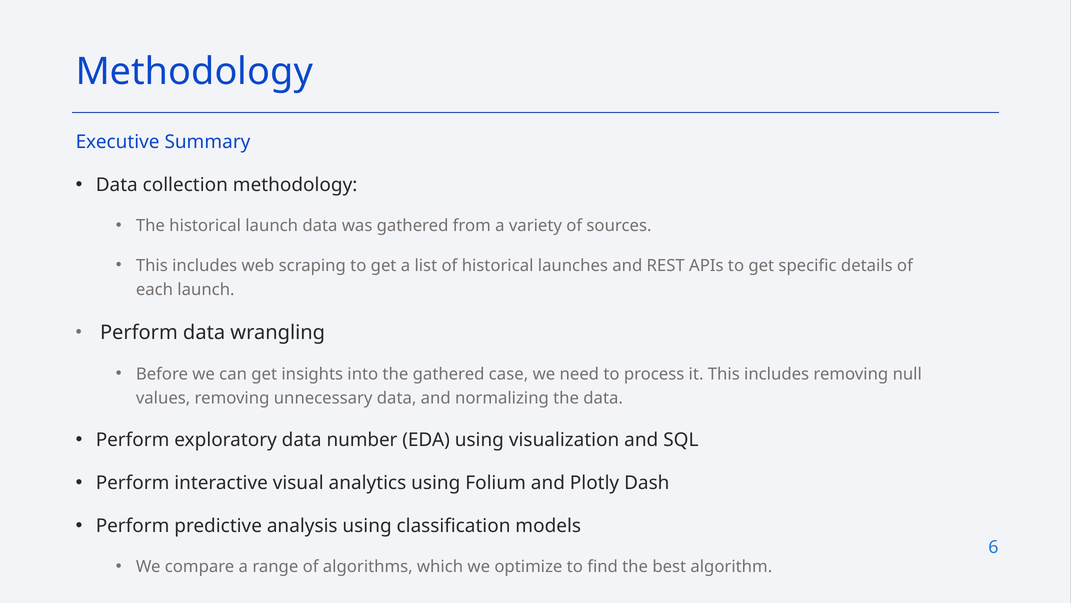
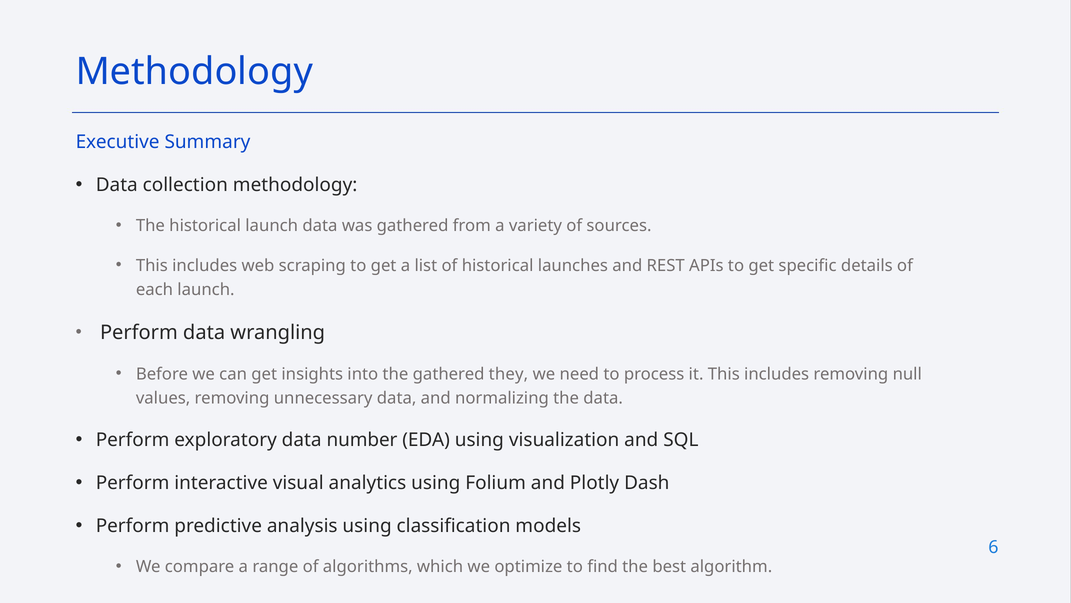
case: case -> they
